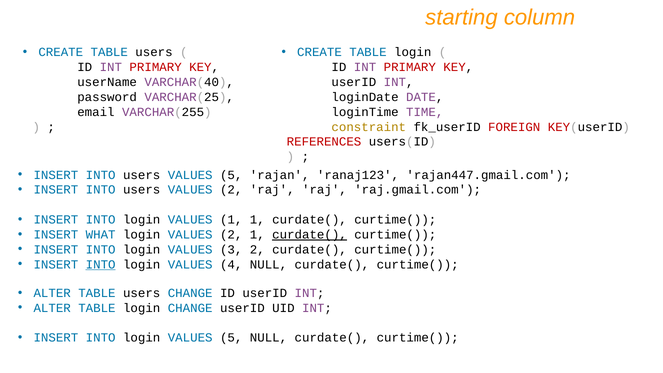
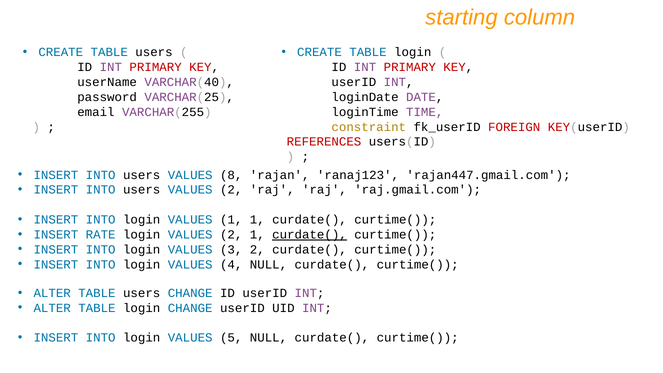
users VALUES 5: 5 -> 8
WHAT: WHAT -> RATE
INTO at (101, 264) underline: present -> none
